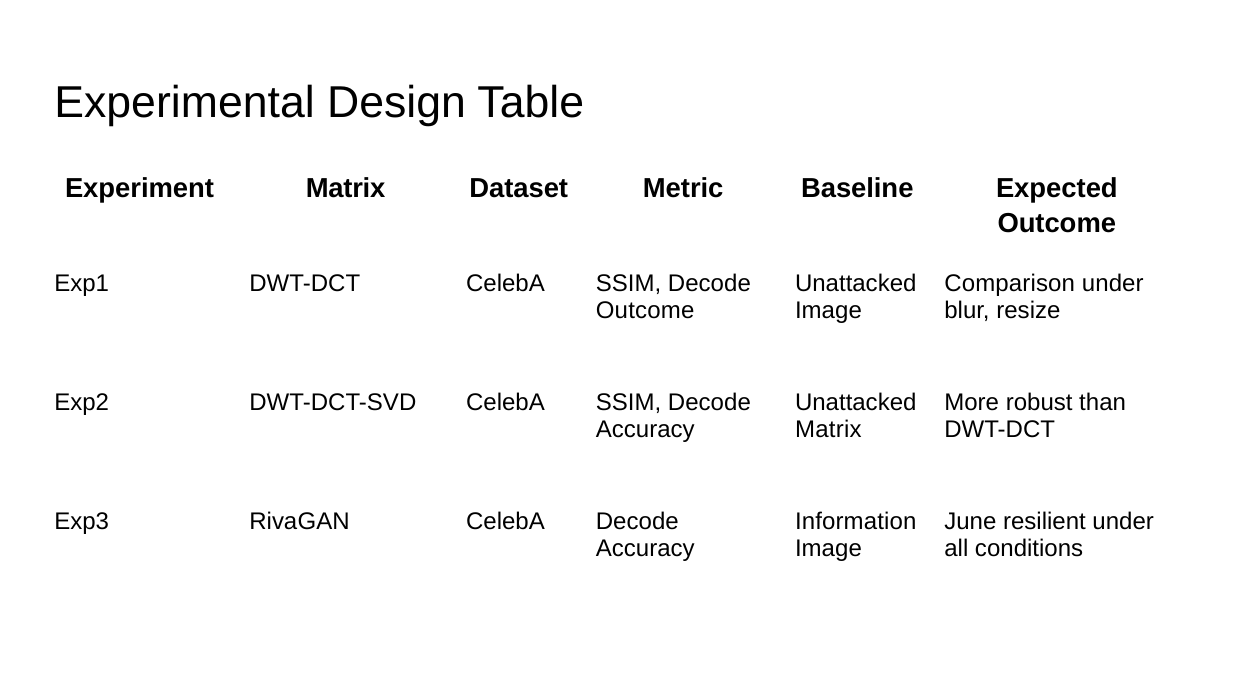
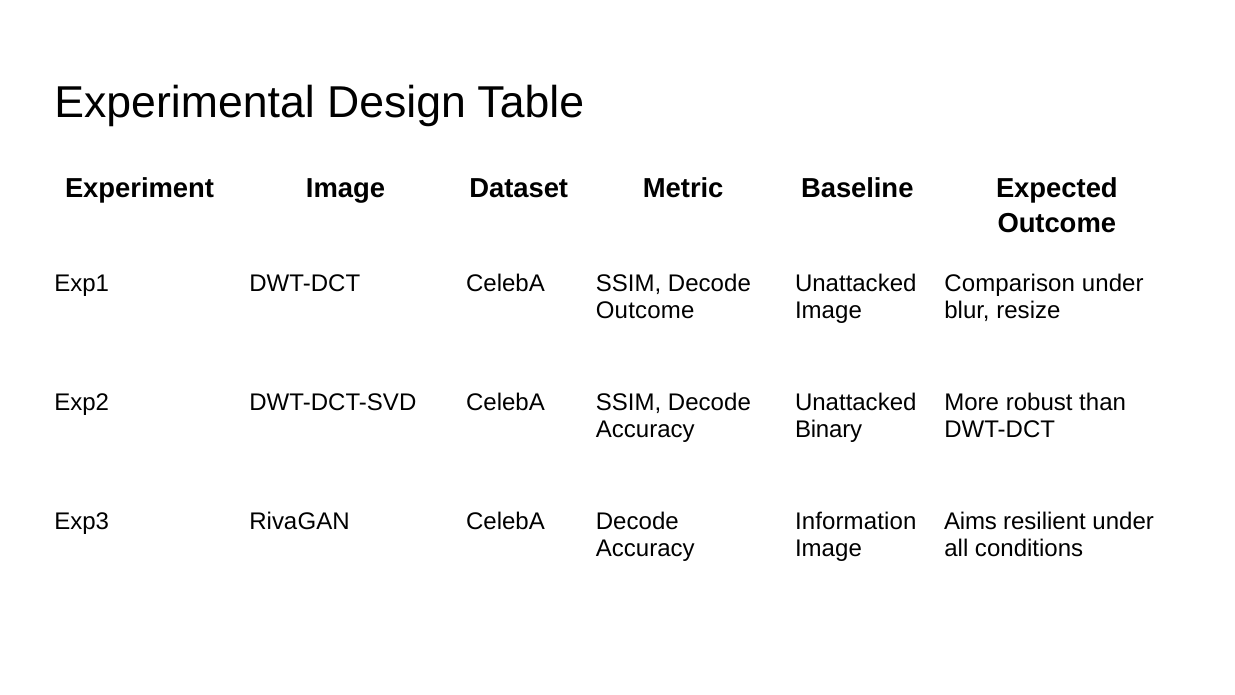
Experiment Matrix: Matrix -> Image
Matrix at (828, 429): Matrix -> Binary
June: June -> Aims
